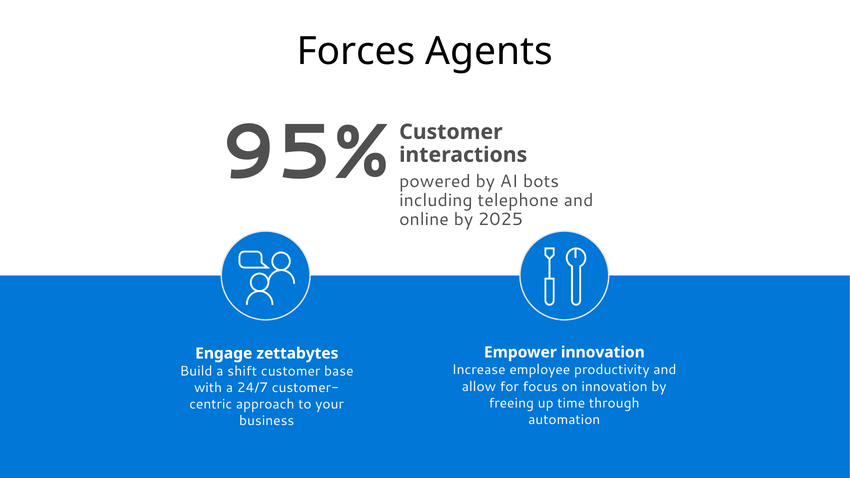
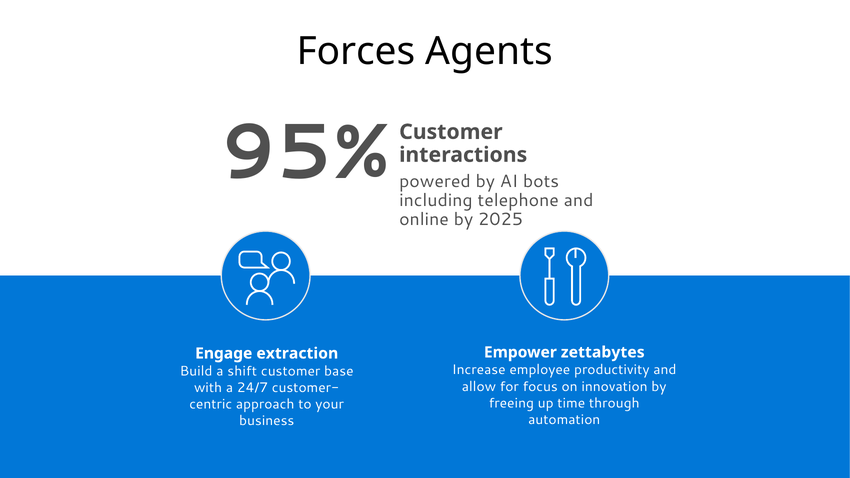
Empower innovation: innovation -> zettabytes
zettabytes: zettabytes -> extraction
